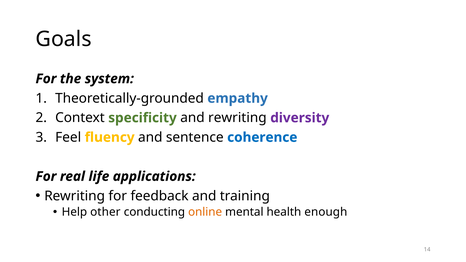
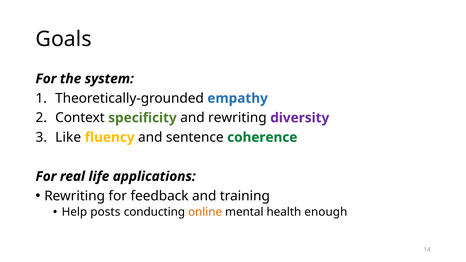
Feel: Feel -> Like
coherence colour: blue -> green
other: other -> posts
